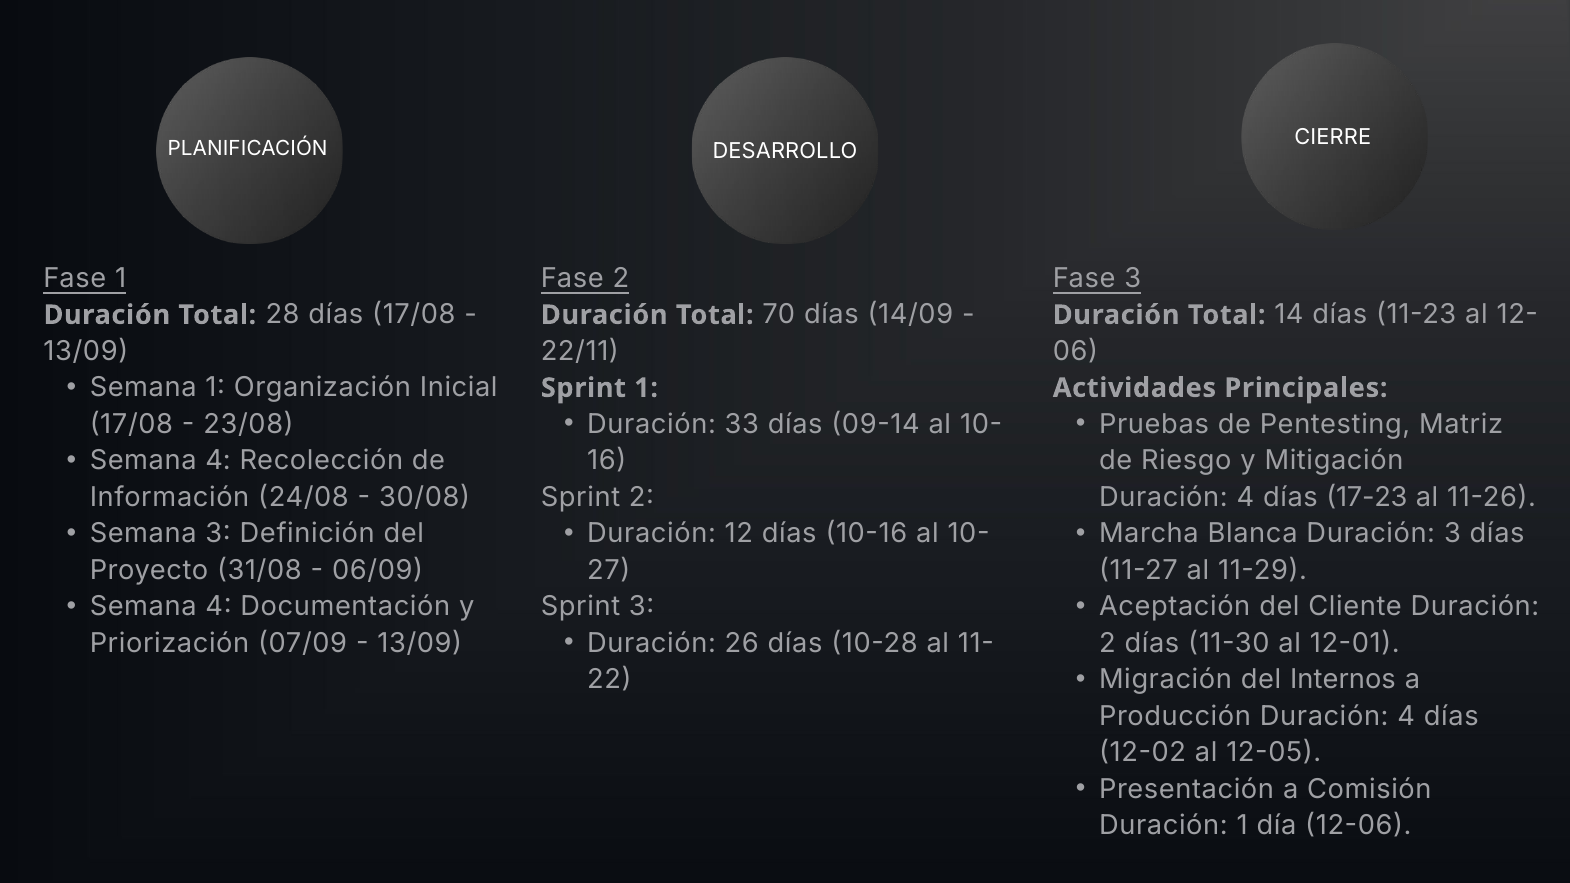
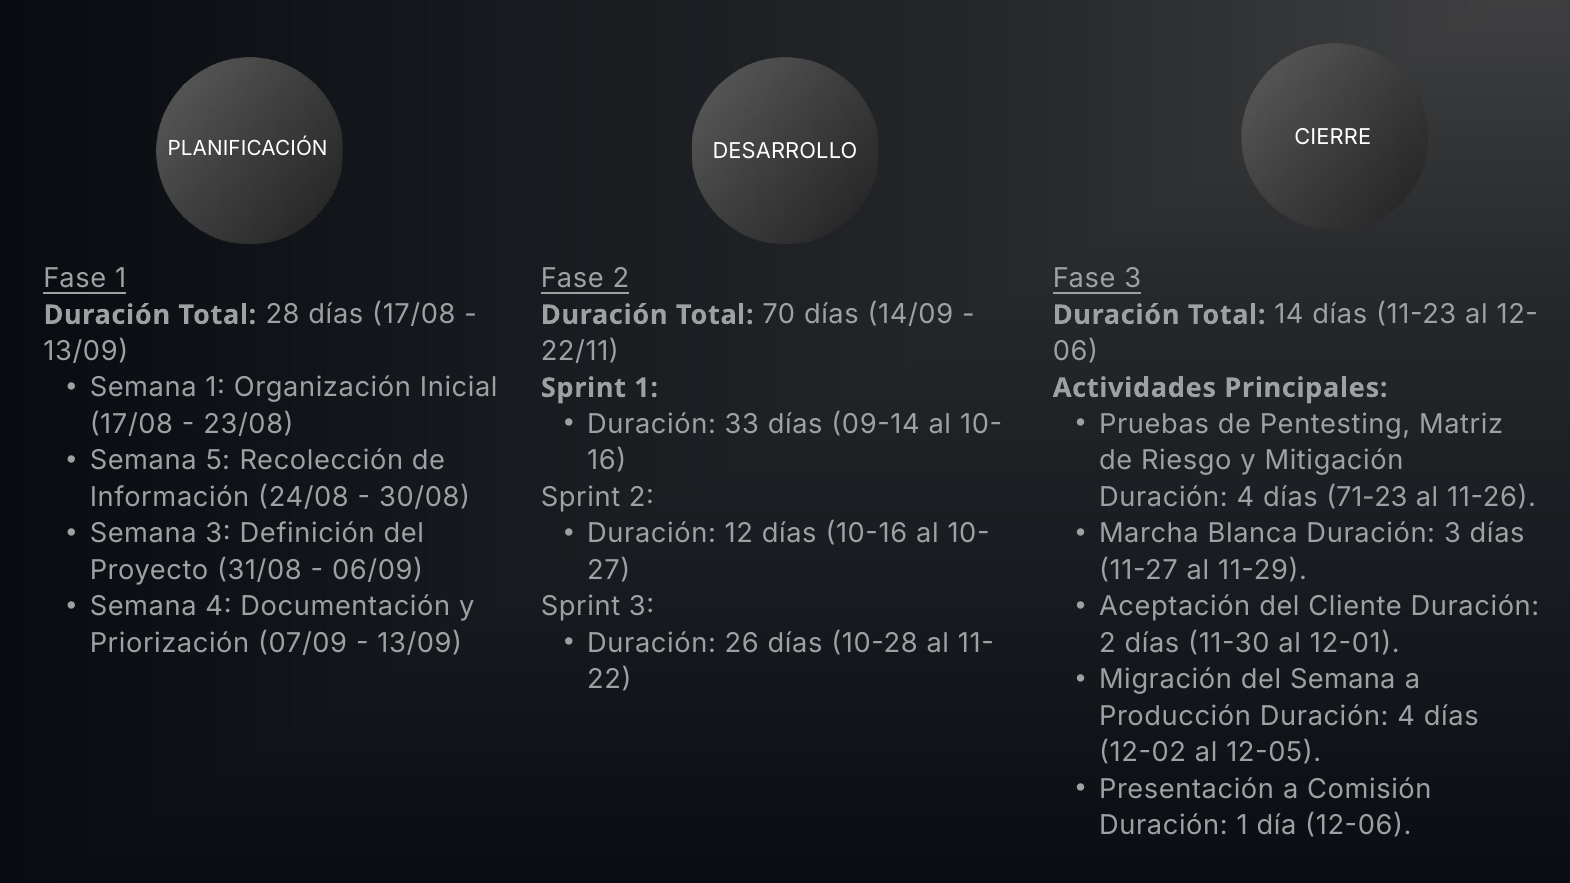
4 at (218, 461): 4 -> 5
17-23: 17-23 -> 71-23
del Internos: Internos -> Semana
